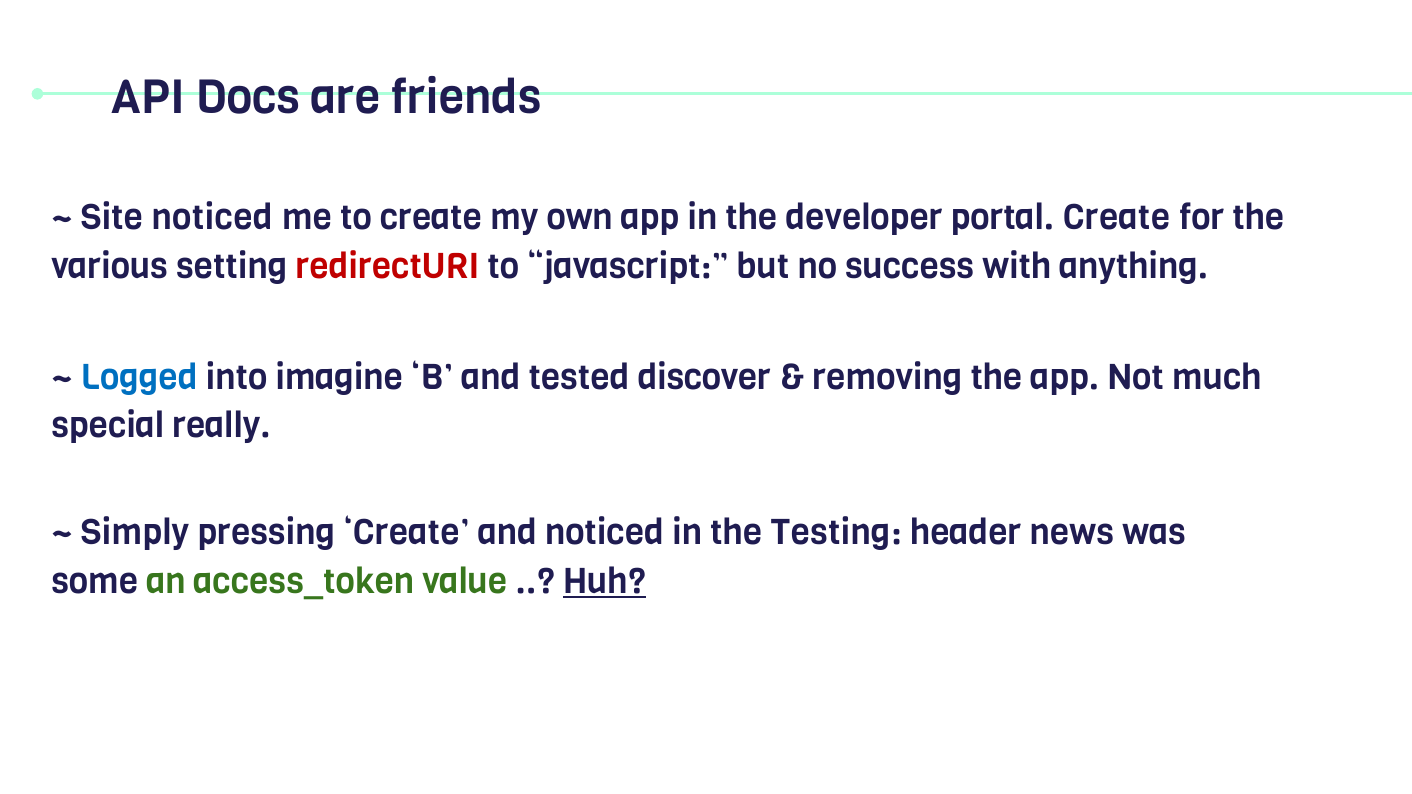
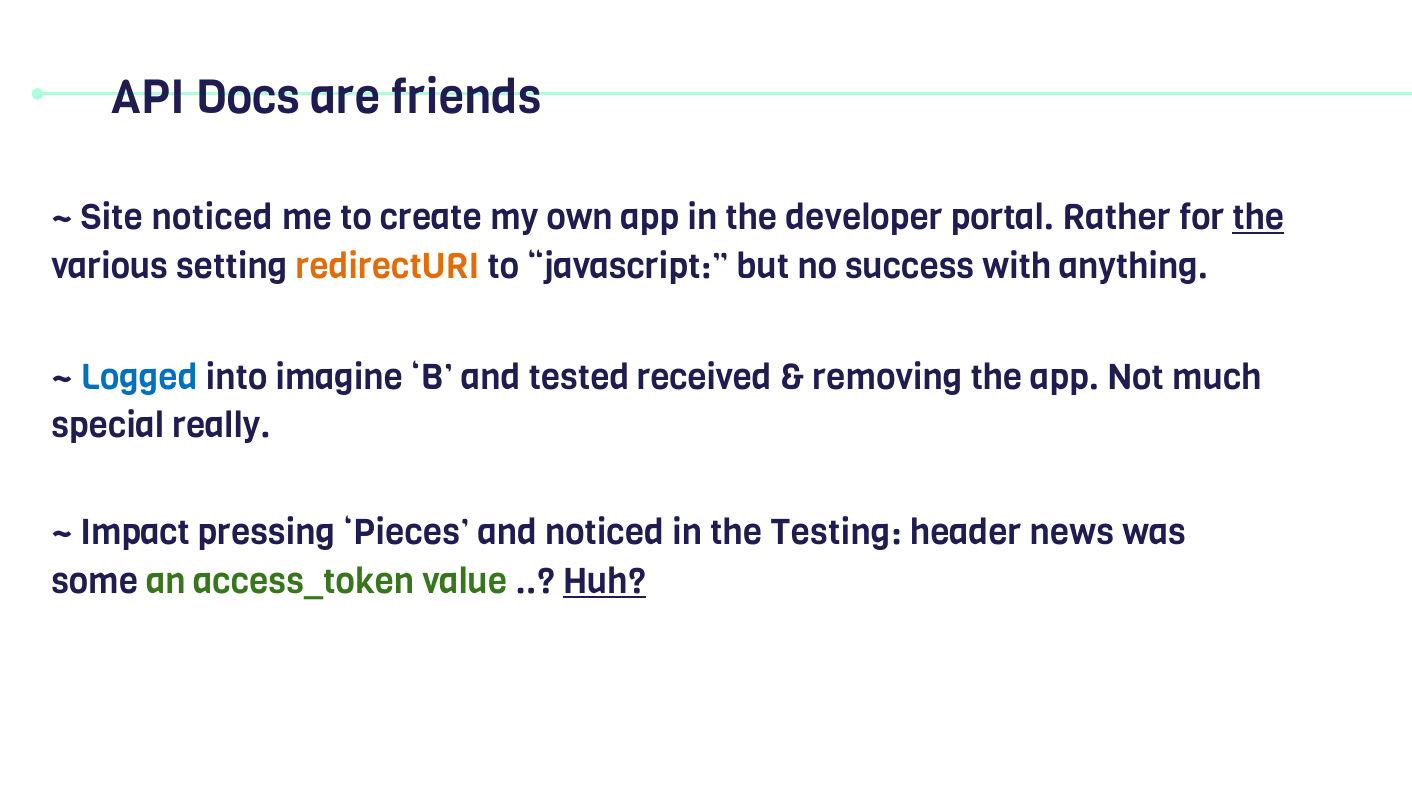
portal Create: Create -> Rather
the at (1258, 218) underline: none -> present
redirectURI colour: red -> orange
discover: discover -> received
Simply: Simply -> Impact
pressing Create: Create -> Pieces
